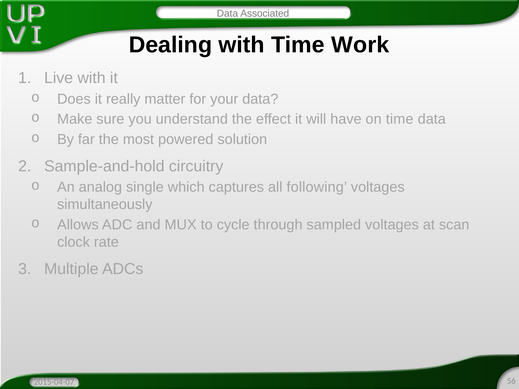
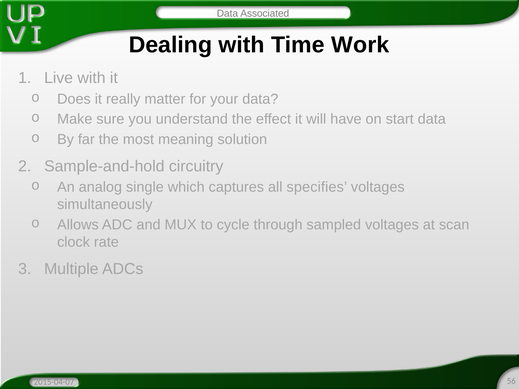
on time: time -> start
powered: powered -> meaning
following: following -> specifies
